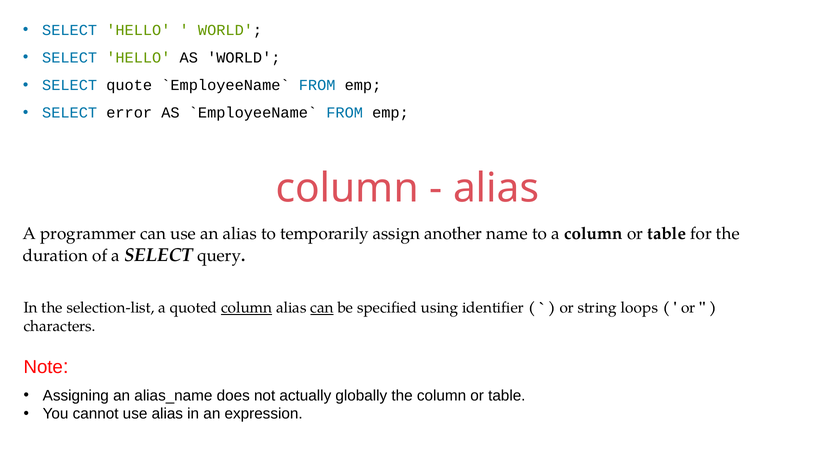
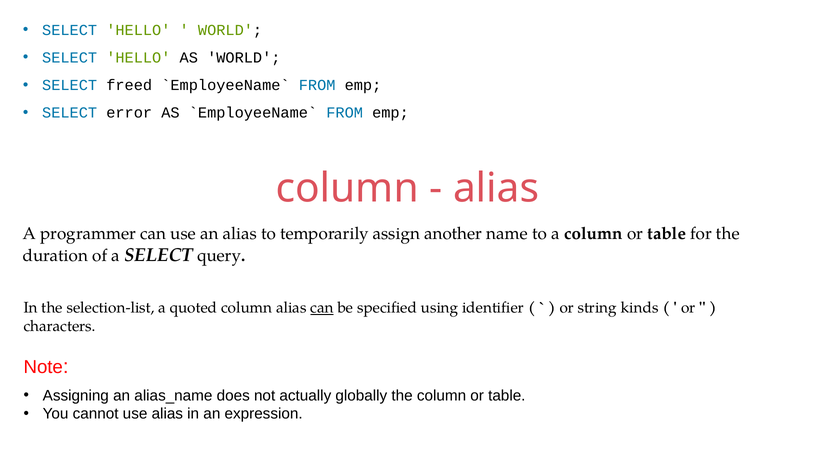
quote: quote -> freed
column at (247, 307) underline: present -> none
loops: loops -> kinds
